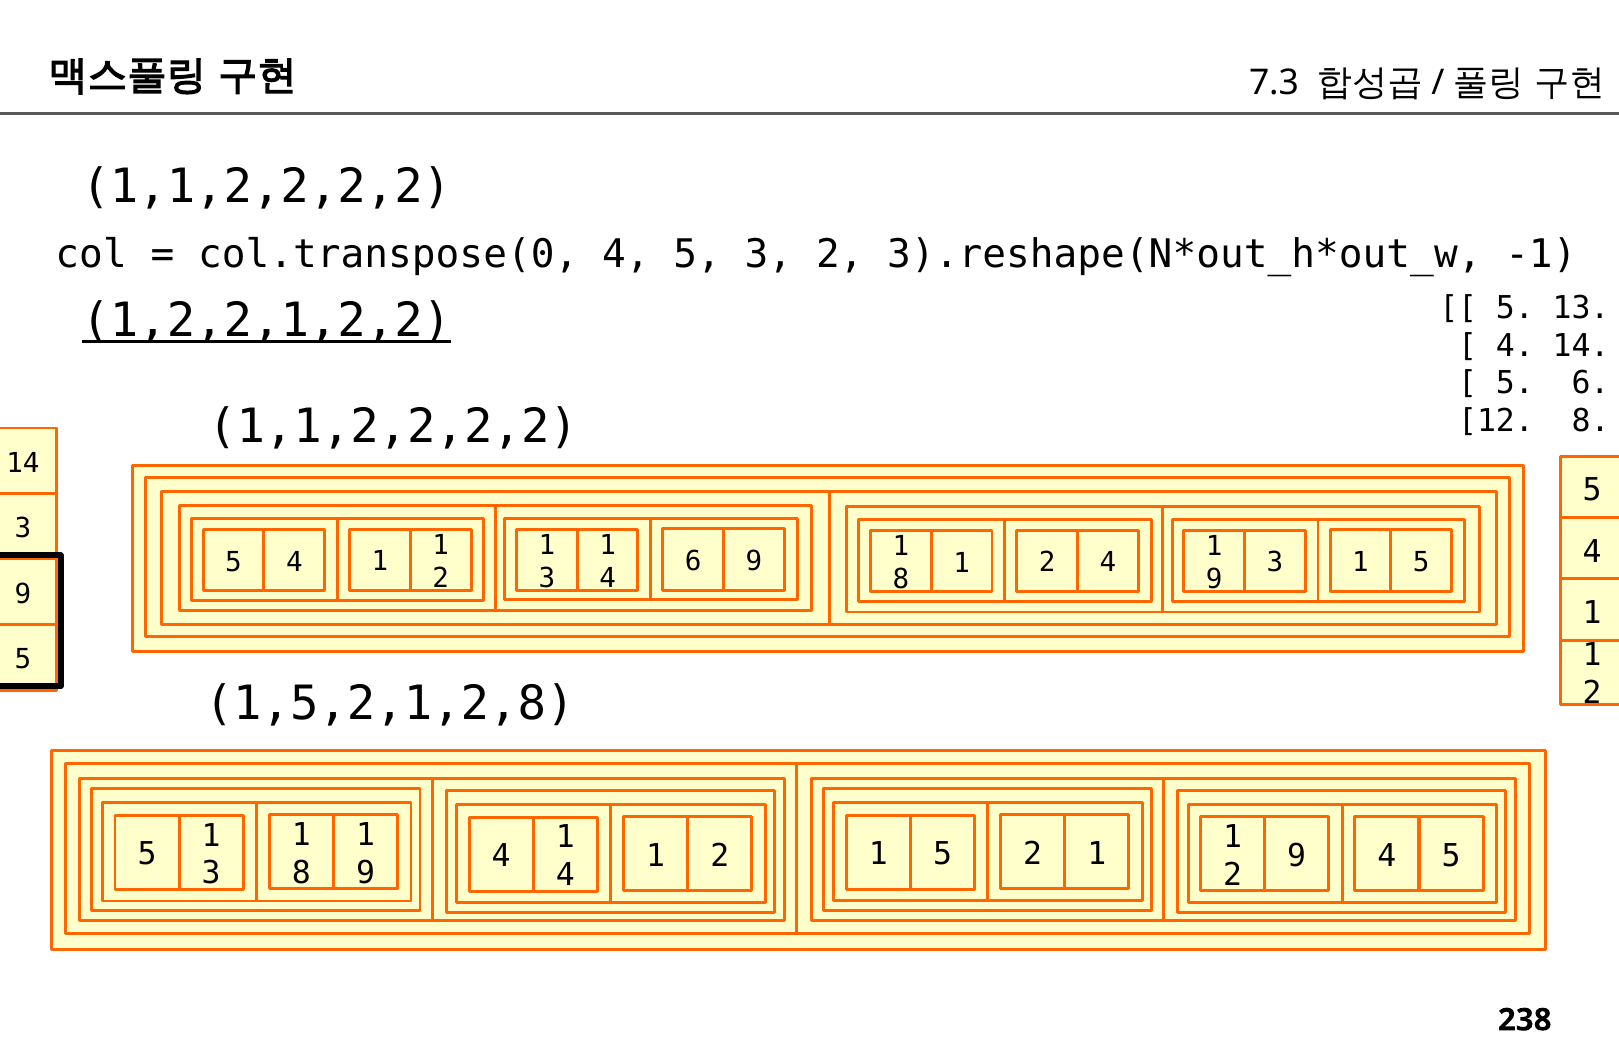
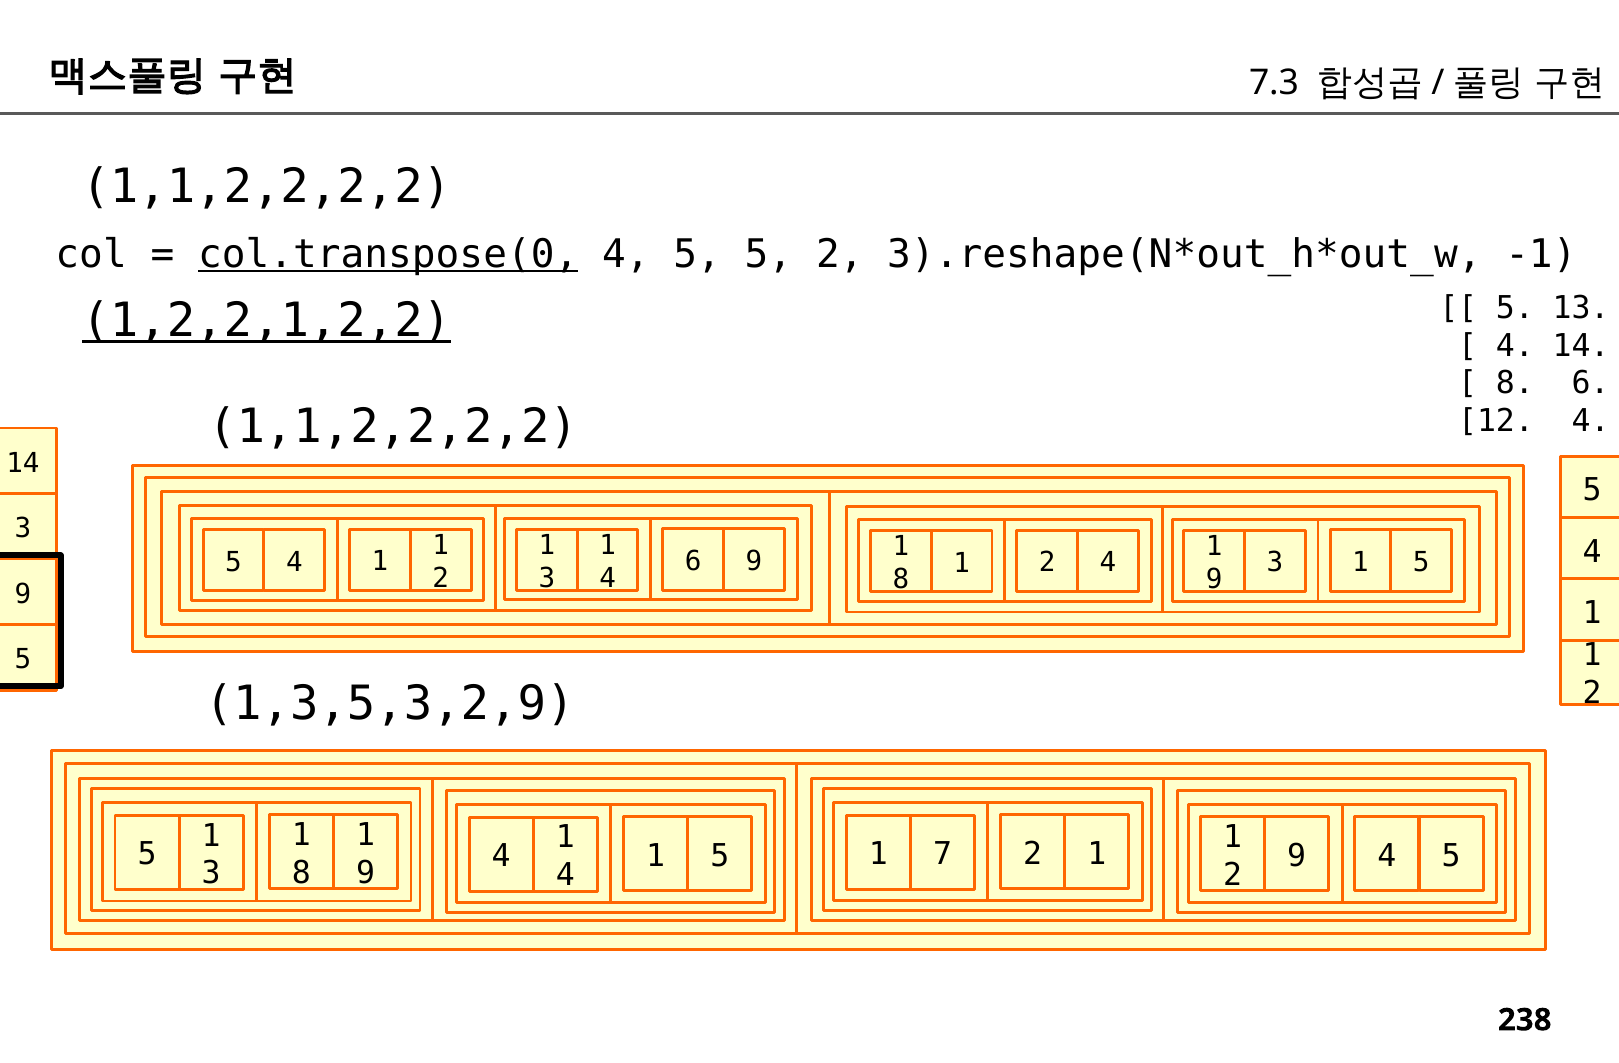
col.transpose(0 underline: none -> present
3 at (768, 254): 3 -> 5
5 at (1515, 384): 5 -> 8
12 8: 8 -> 4
1,5,2,1,2,8: 1,5,2,1,2,8 -> 1,3,5,3,2,9
2 at (720, 856): 2 -> 5
5 at (942, 855): 5 -> 7
